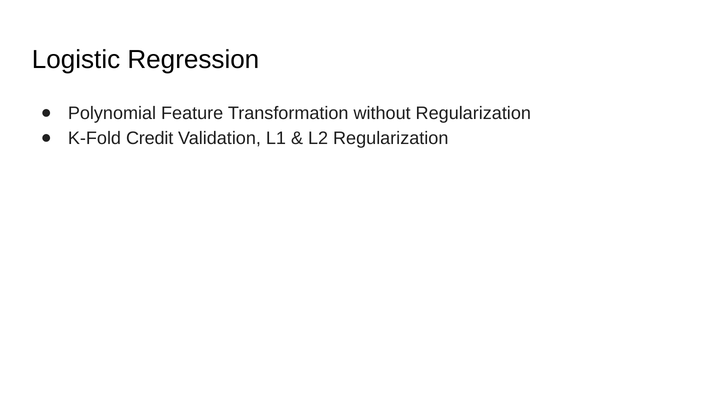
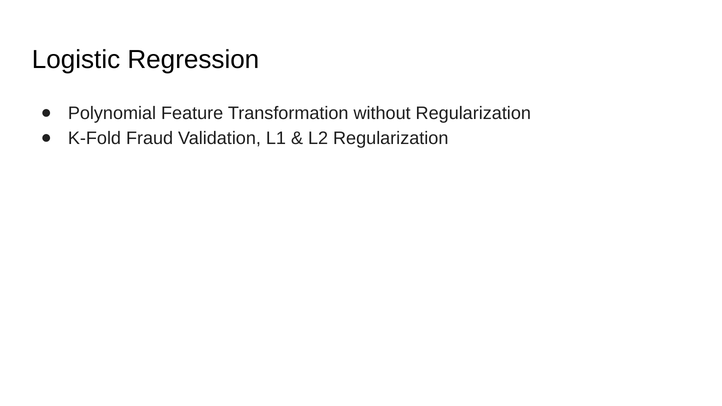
Credit: Credit -> Fraud
